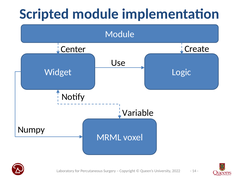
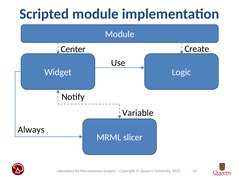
Numpy: Numpy -> Always
voxel: voxel -> slicer
